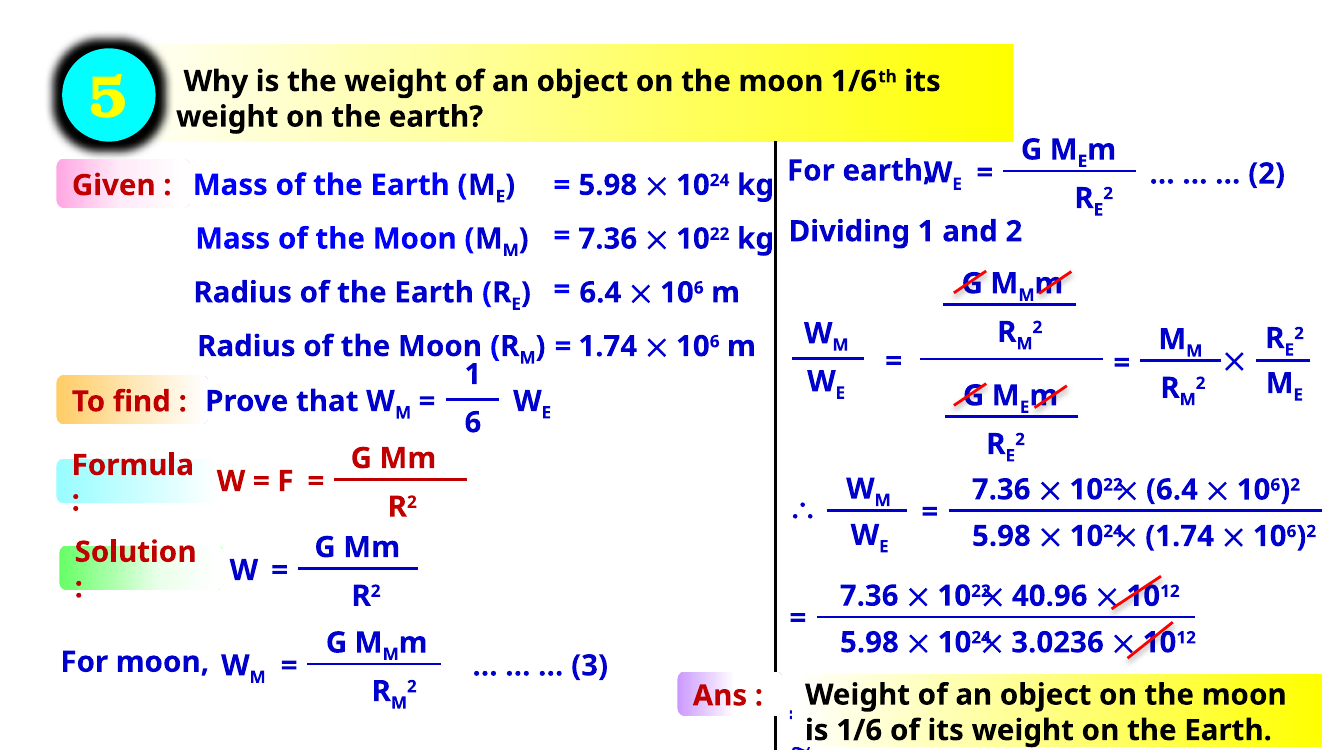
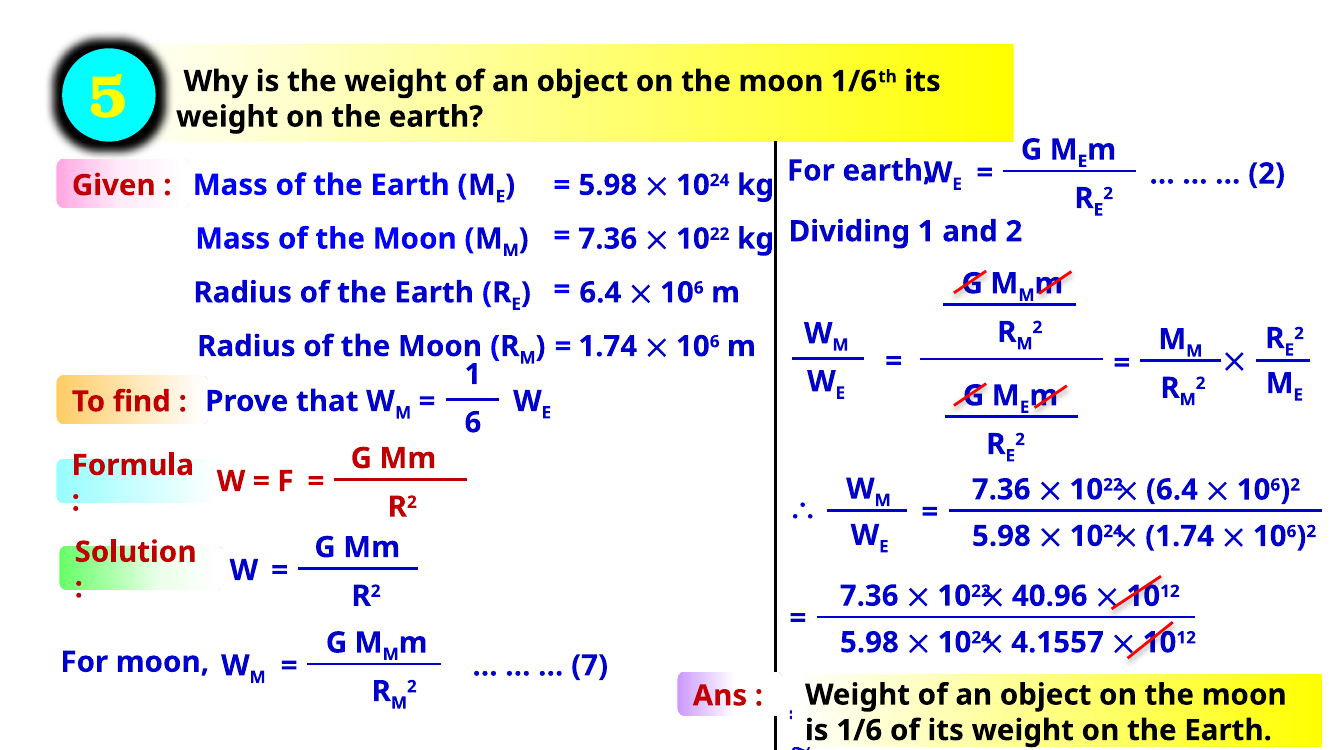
3.0236: 3.0236 -> 4.1557
3: 3 -> 7
